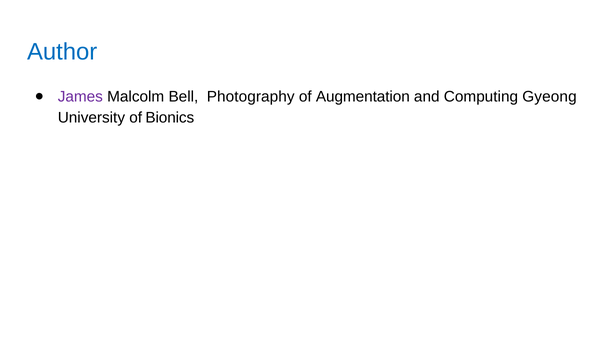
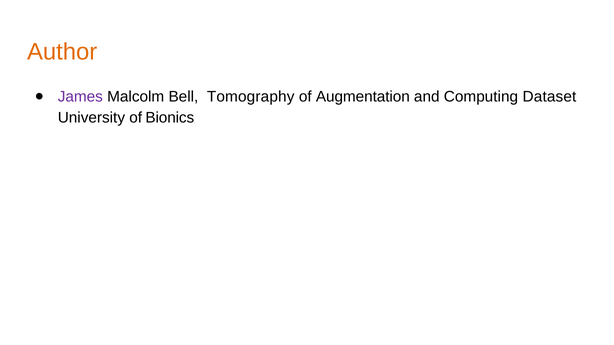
Author colour: blue -> orange
Photography: Photography -> Tomography
Gyeong: Gyeong -> Dataset
